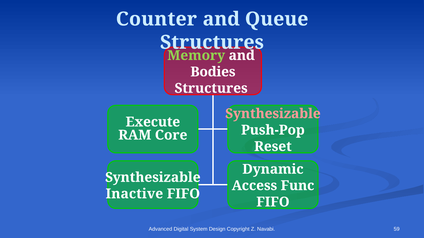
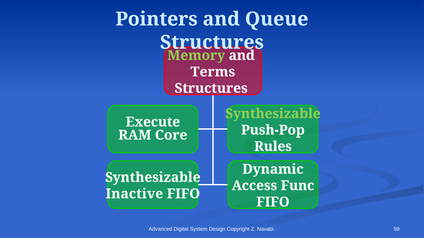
Counter: Counter -> Pointers
Bodies: Bodies -> Terms
Synthesizable at (273, 114) colour: pink -> light green
Reset: Reset -> Rules
